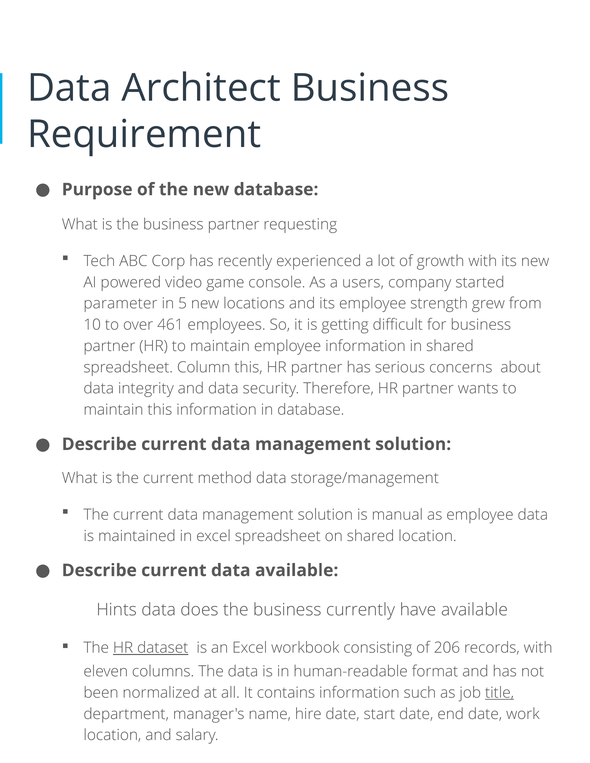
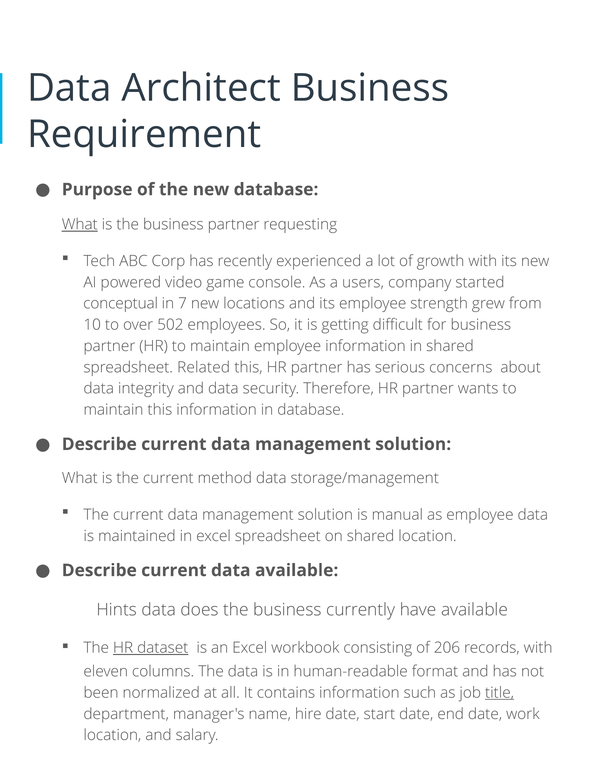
What at (80, 225) underline: none -> present
parameter: parameter -> conceptual
5: 5 -> 7
461: 461 -> 502
Column: Column -> Related
